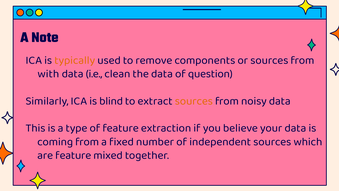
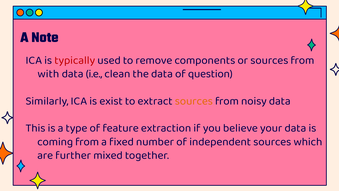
typically colour: orange -> red
blind: blind -> exist
are feature: feature -> further
